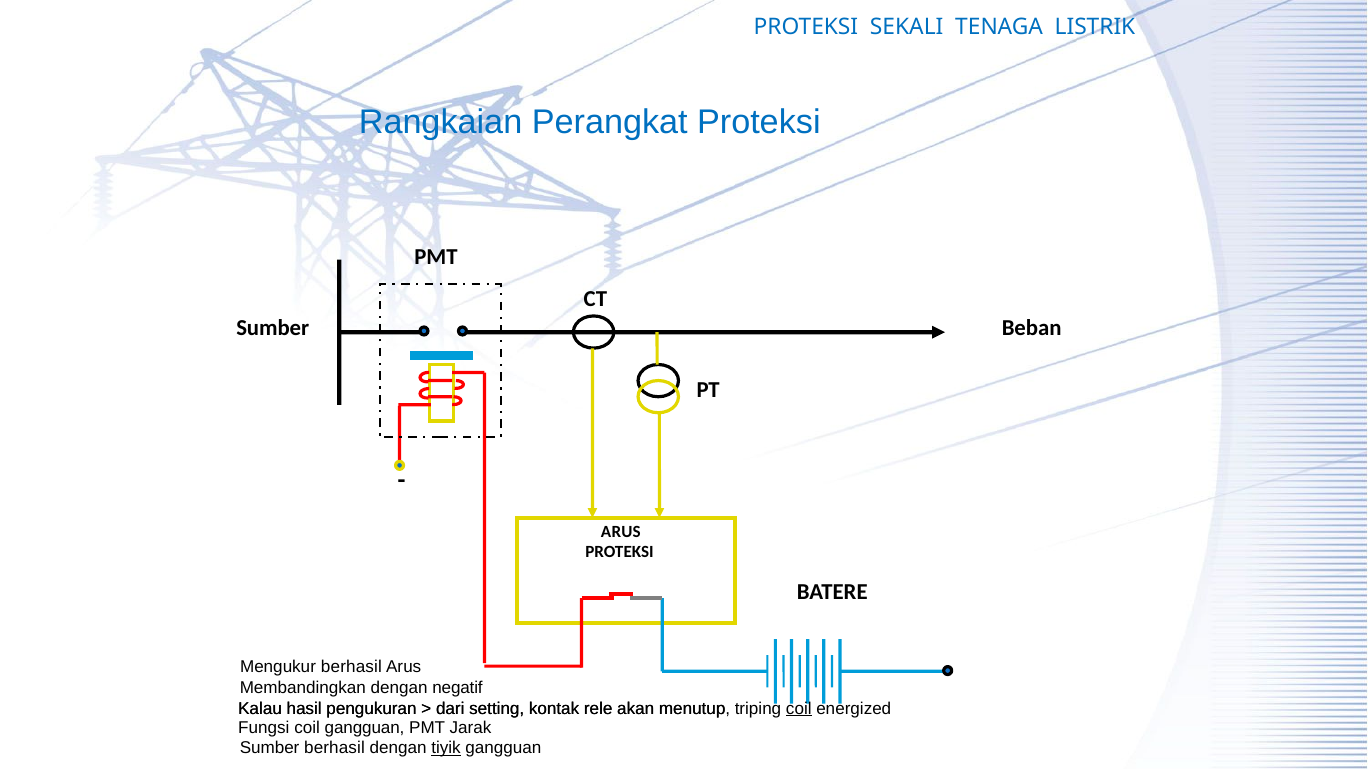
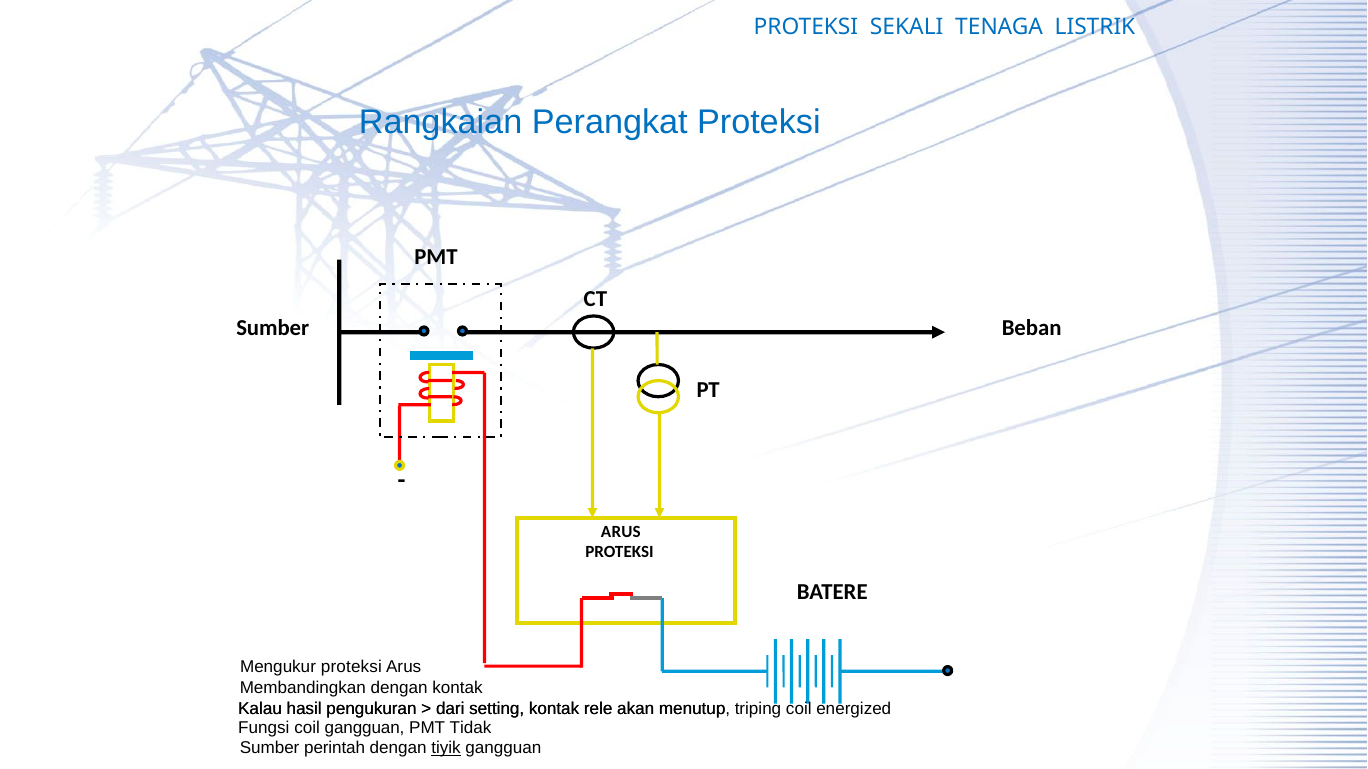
Mengukur berhasil: berhasil -> proteksi
dengan negatif: negatif -> kontak
coil at (799, 709) underline: present -> none
Jarak: Jarak -> Tidak
Sumber berhasil: berhasil -> perintah
